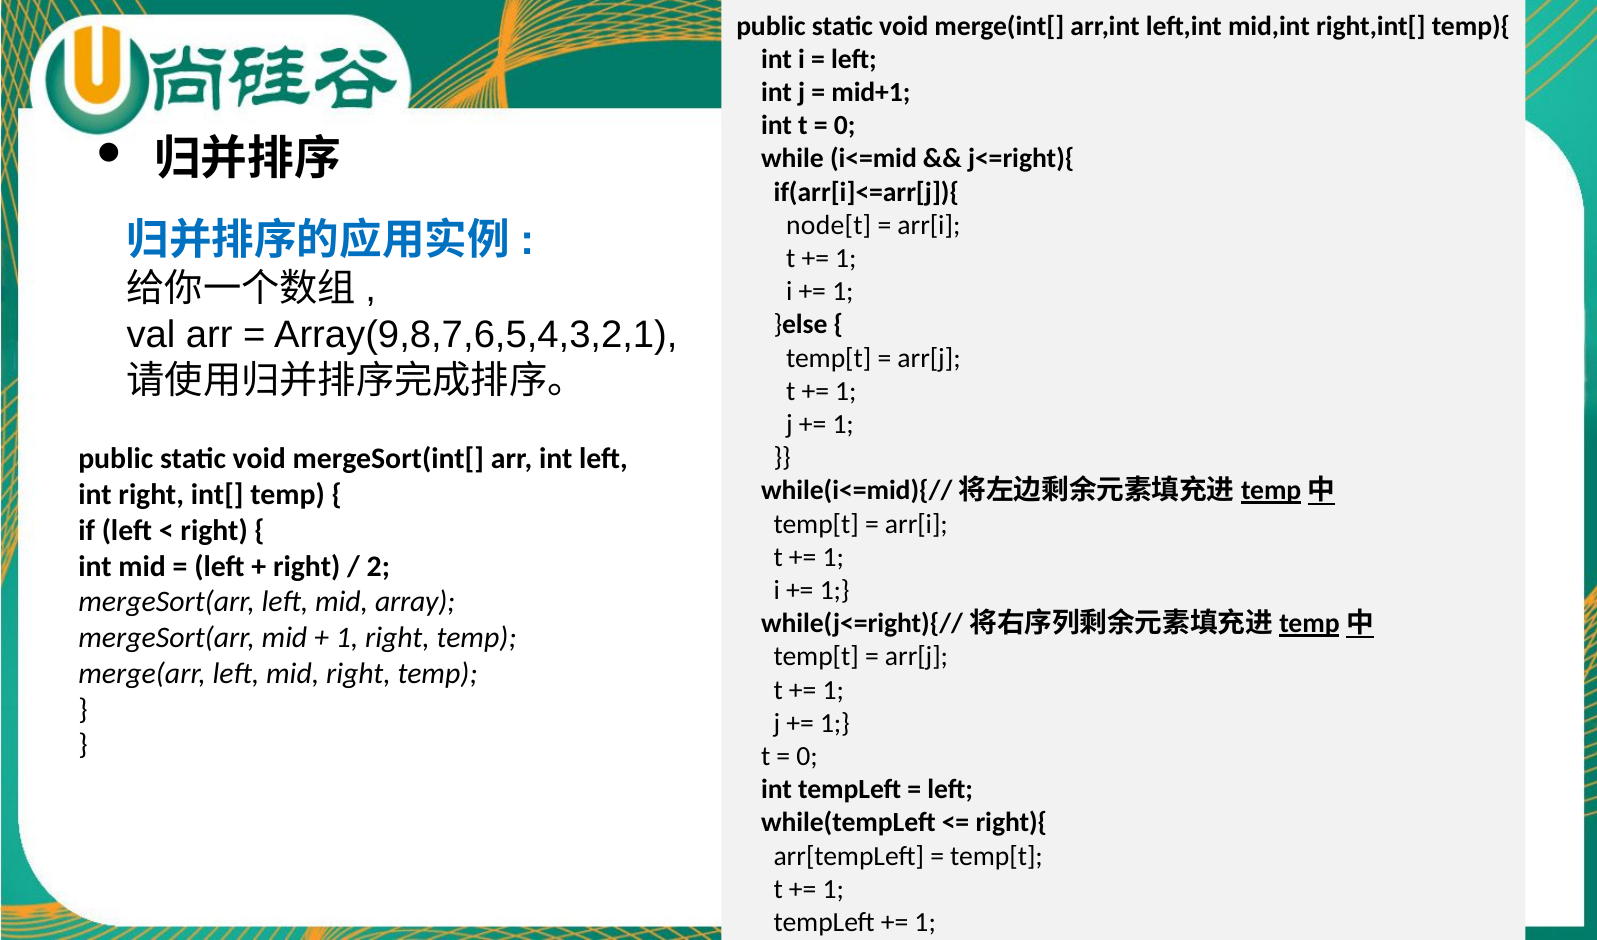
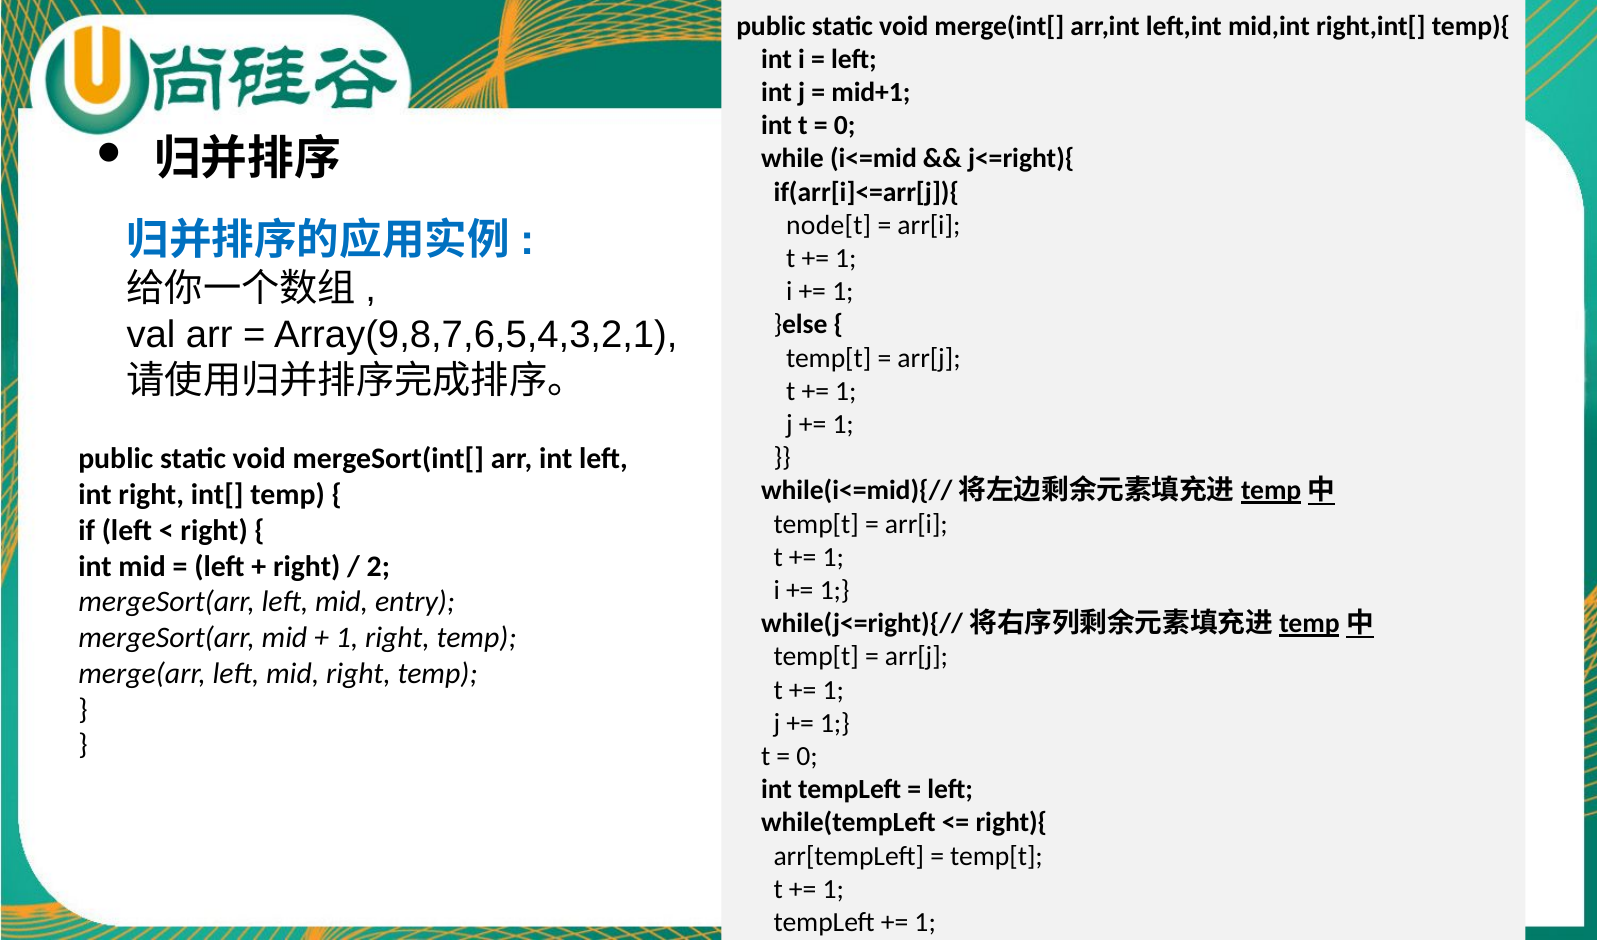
array: array -> entry
